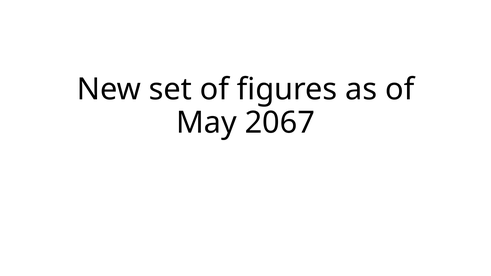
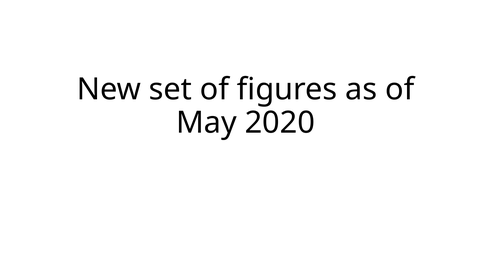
2067: 2067 -> 2020
